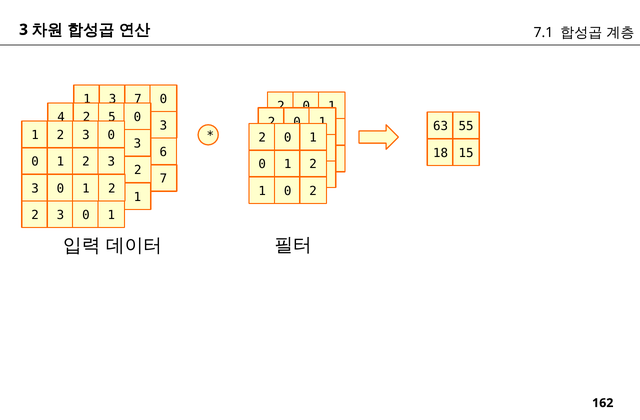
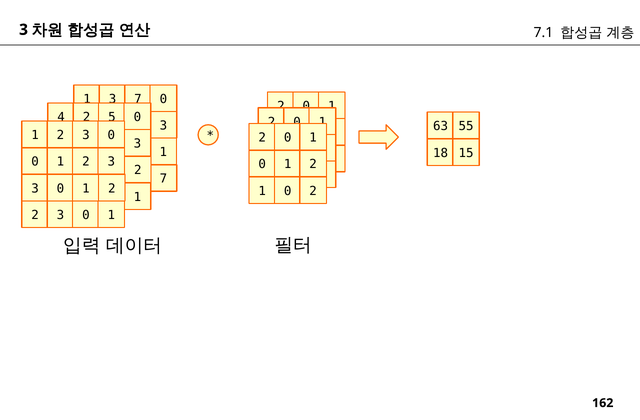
6 at (163, 152): 6 -> 1
